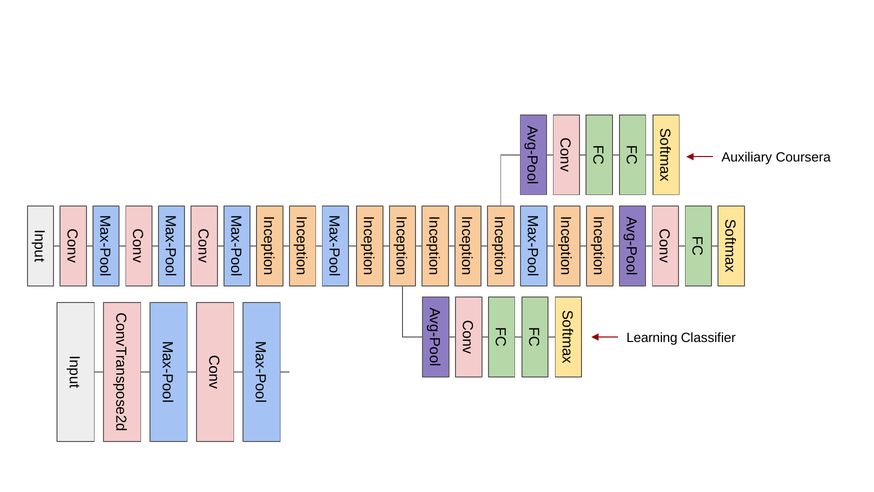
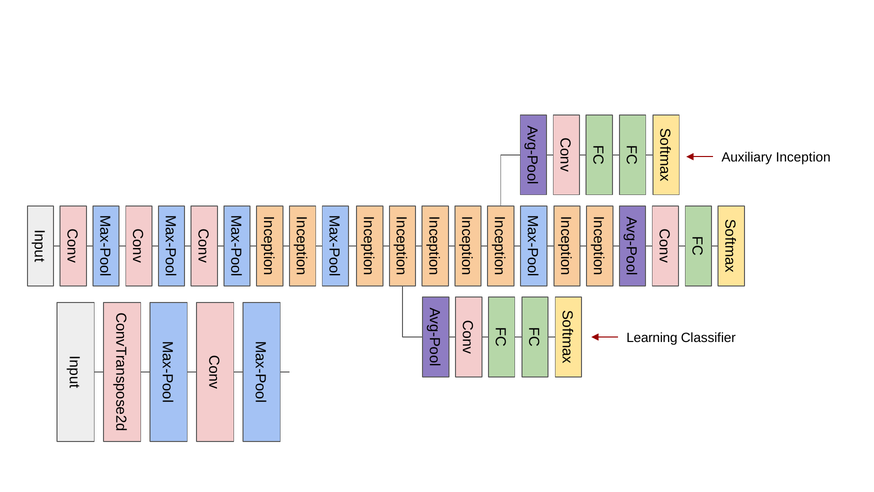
Coursera: Coursera -> Inception
